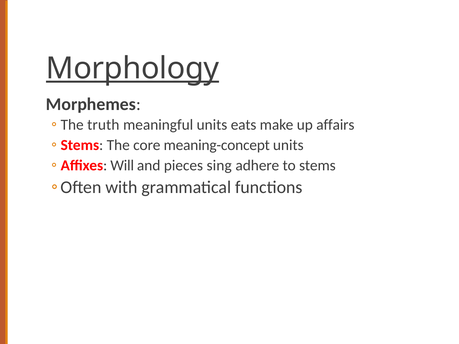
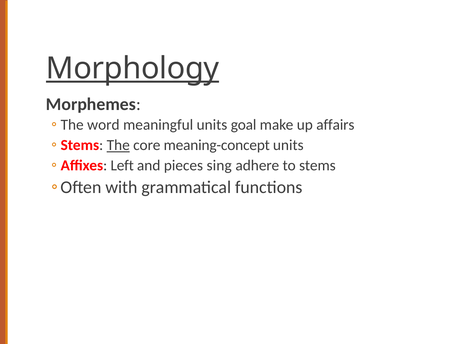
truth: truth -> word
eats: eats -> goal
The underline: none -> present
Will: Will -> Left
